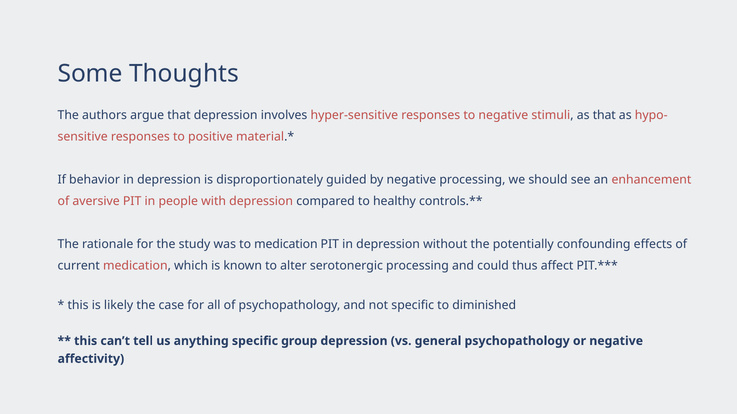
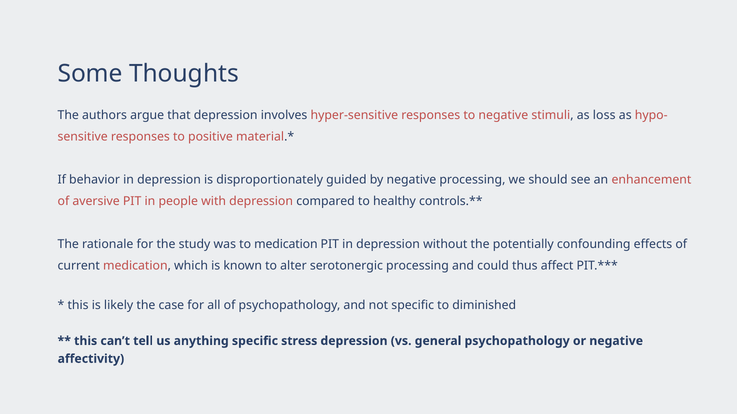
as that: that -> loss
group: group -> stress
